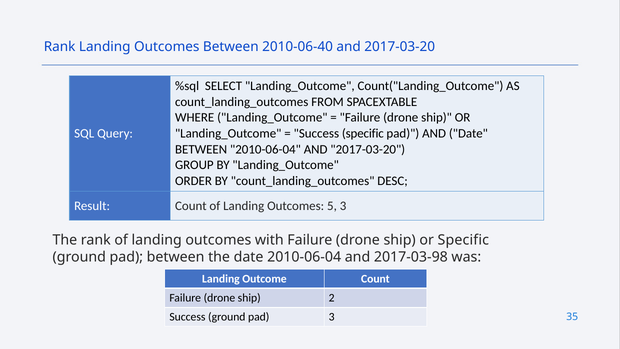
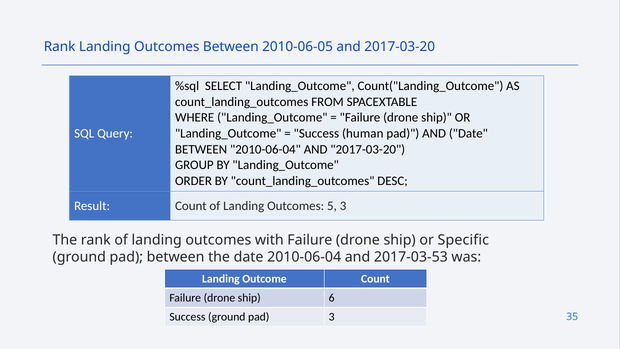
2010-06-40: 2010-06-40 -> 2010-06-05
Success specific: specific -> human
2017-03-98: 2017-03-98 -> 2017-03-53
2: 2 -> 6
